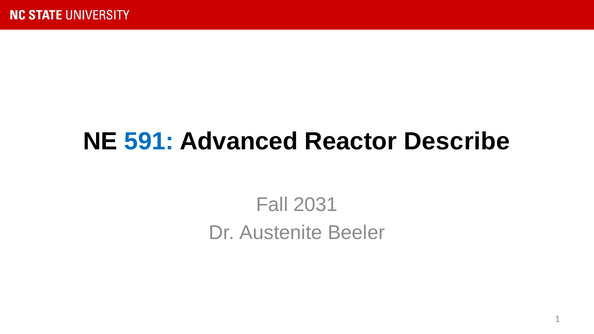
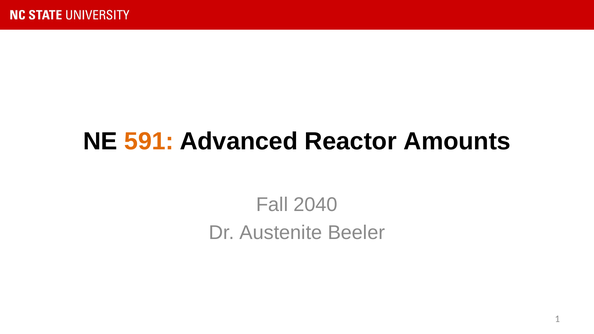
591 colour: blue -> orange
Describe: Describe -> Amounts
2031: 2031 -> 2040
